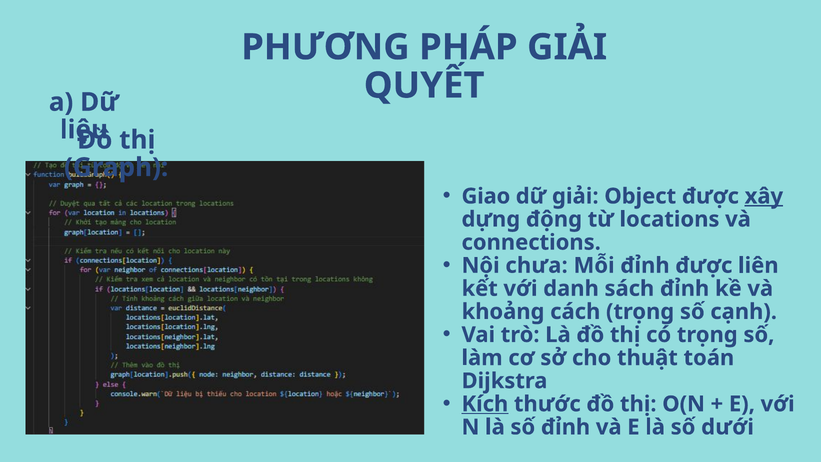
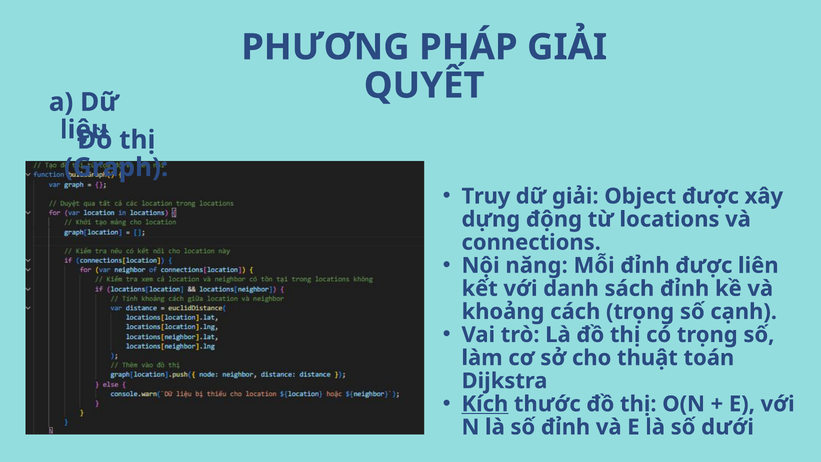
Giao: Giao -> Truy
xây underline: present -> none
chưa: chưa -> năng
